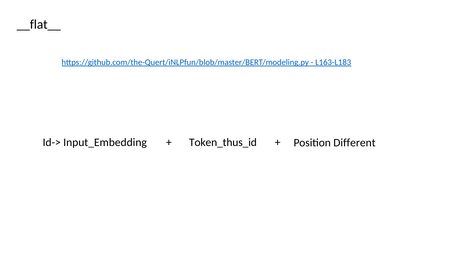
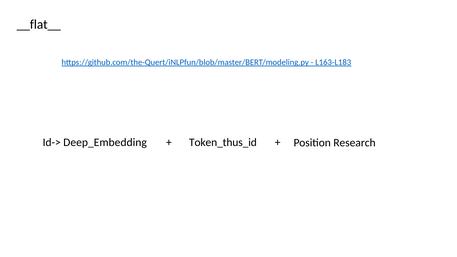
Input_Embedding: Input_Embedding -> Deep_Embedding
Different: Different -> Research
